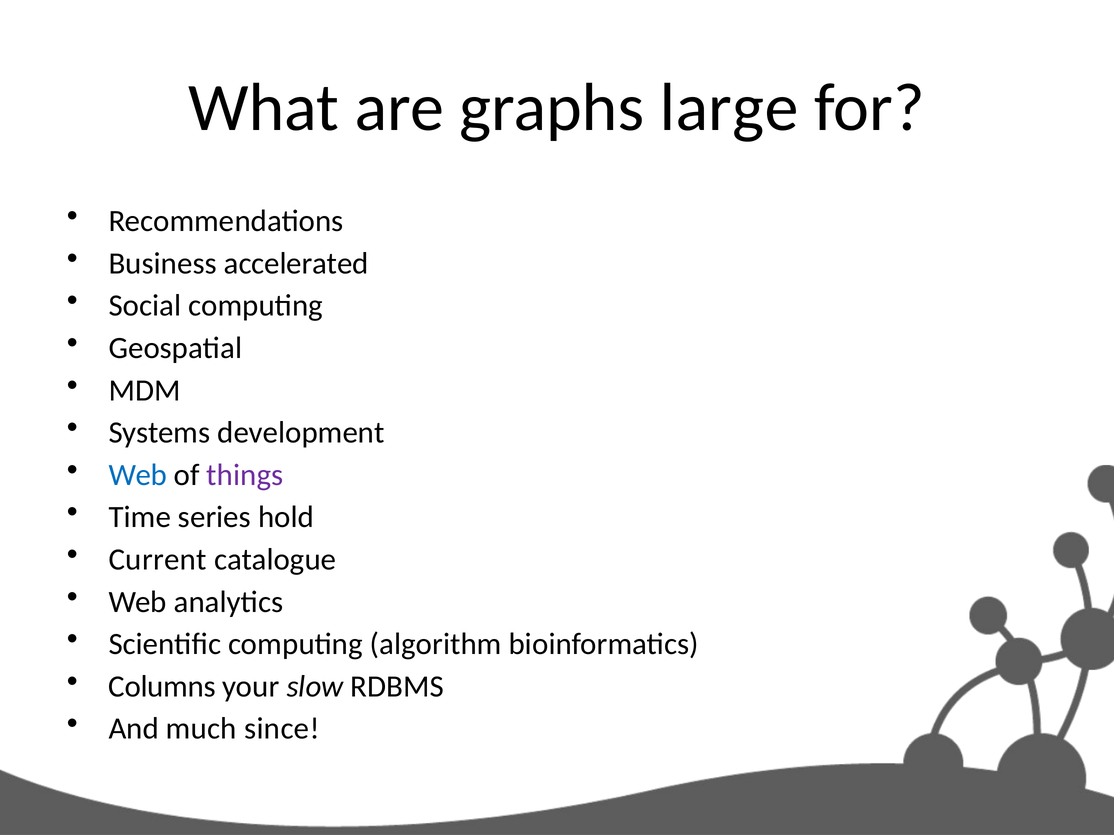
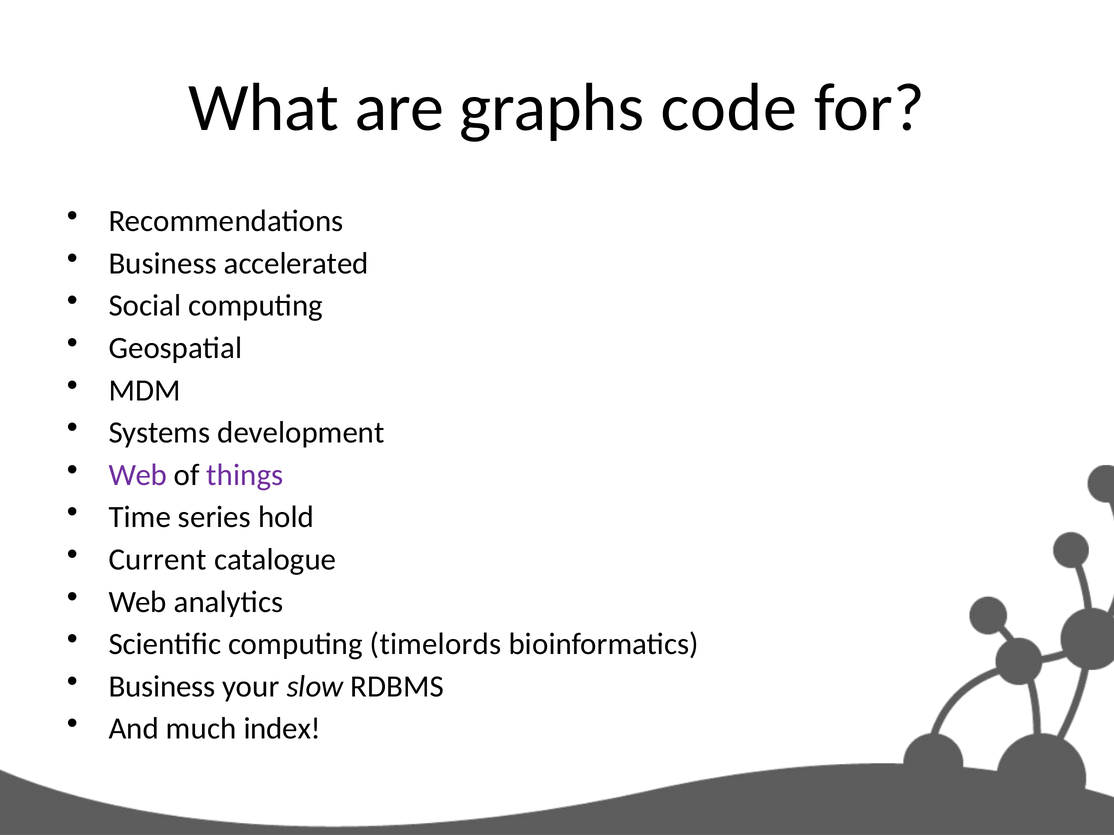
large: large -> code
Web at (138, 475) colour: blue -> purple
algorithm: algorithm -> timelords
Columns at (162, 687): Columns -> Business
since: since -> index
